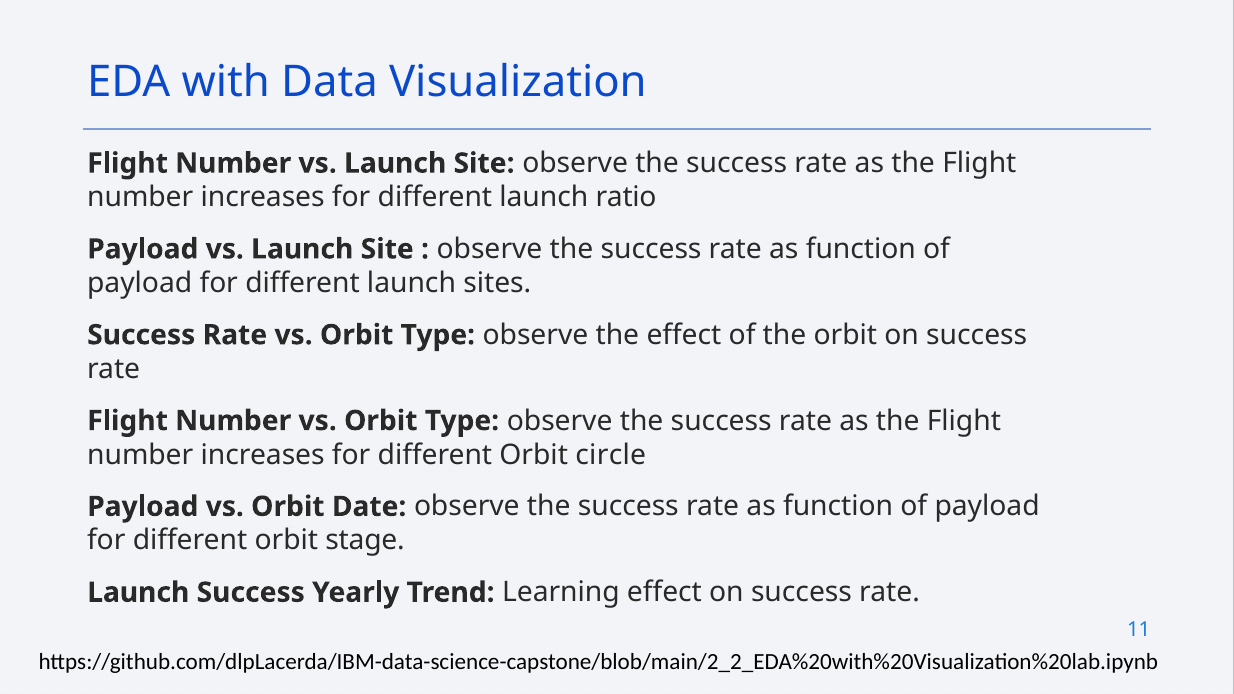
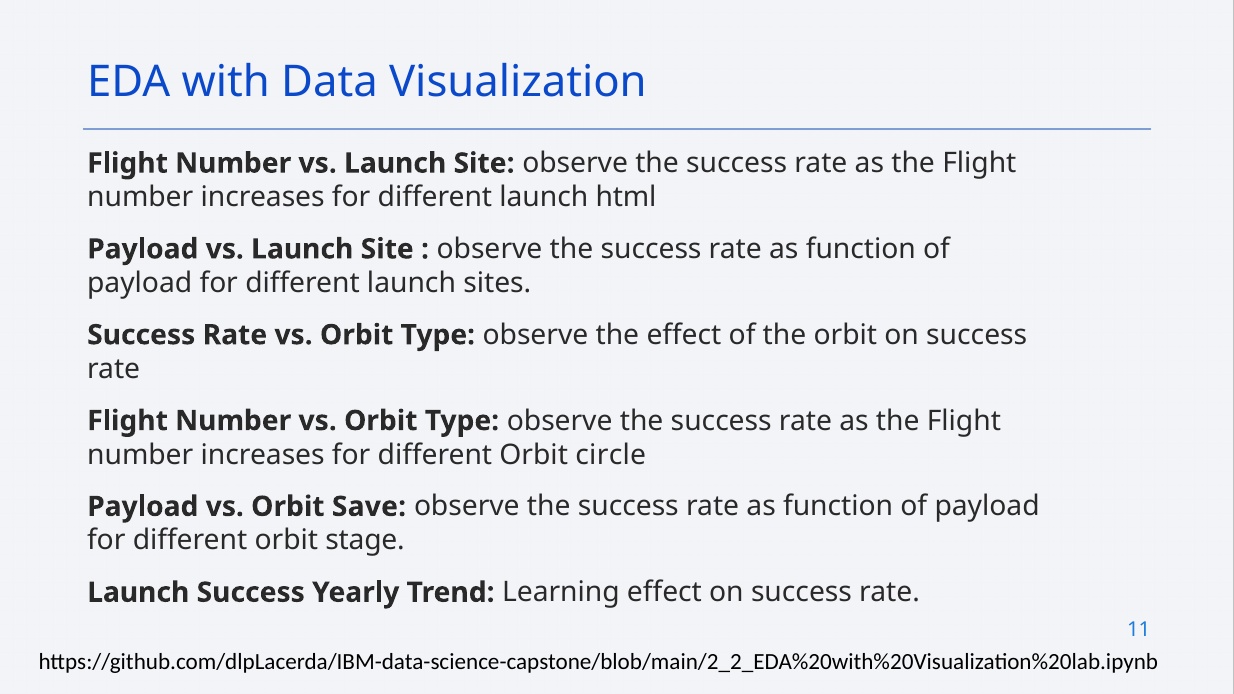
ratio: ratio -> html
Date: Date -> Save
